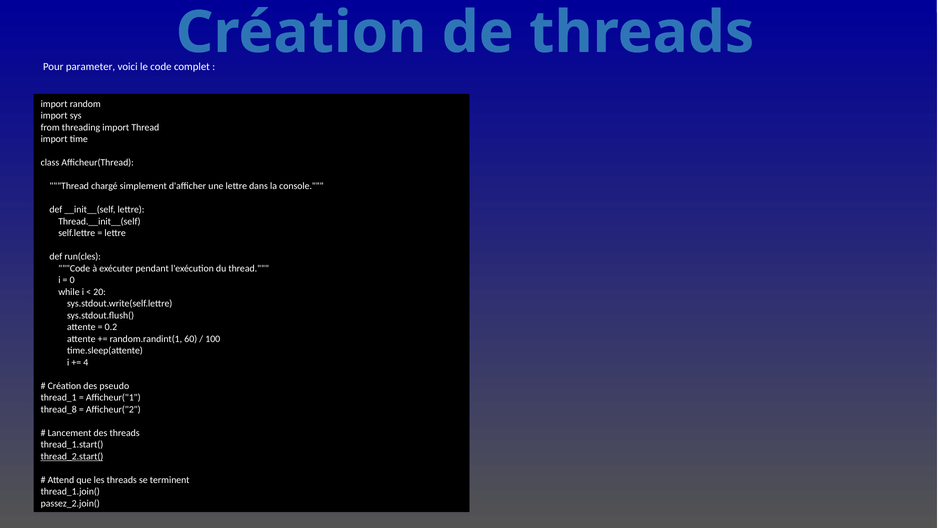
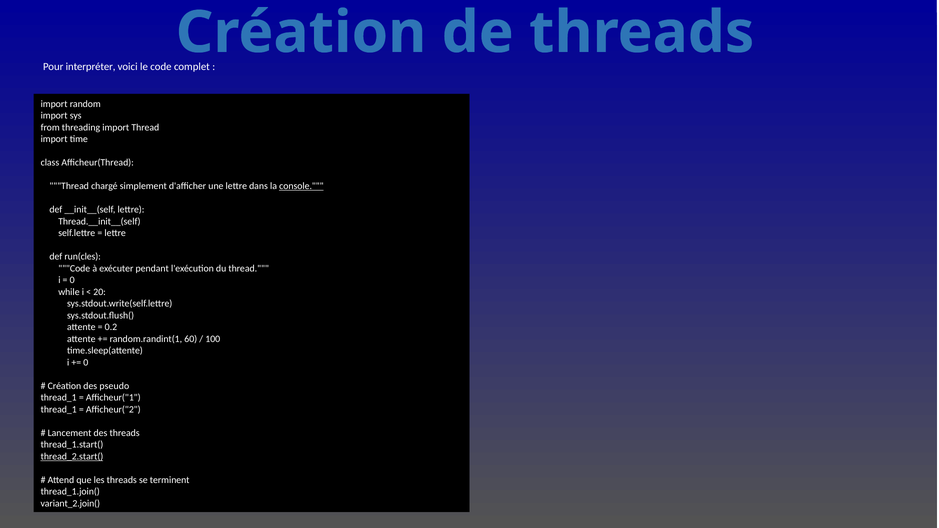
parameter: parameter -> interpréter
console underline: none -> present
4 at (86, 362): 4 -> 0
thread_8 at (59, 410): thread_8 -> thread_1
passez_2.join(: passez_2.join( -> variant_2.join(
